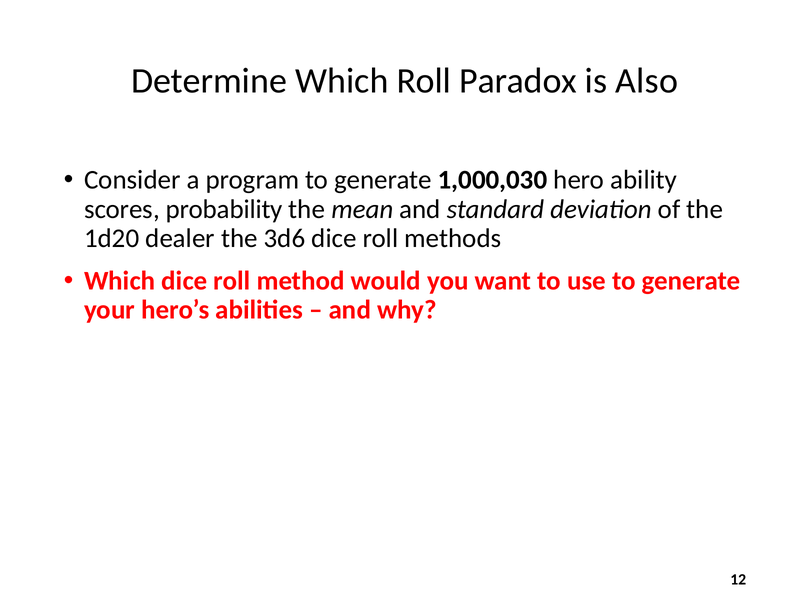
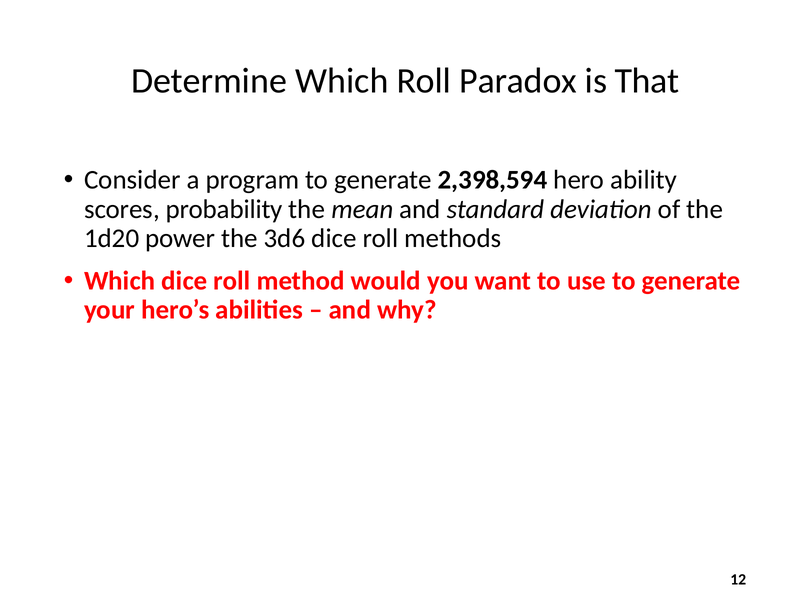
Also: Also -> That
1,000,030: 1,000,030 -> 2,398,594
dealer: dealer -> power
